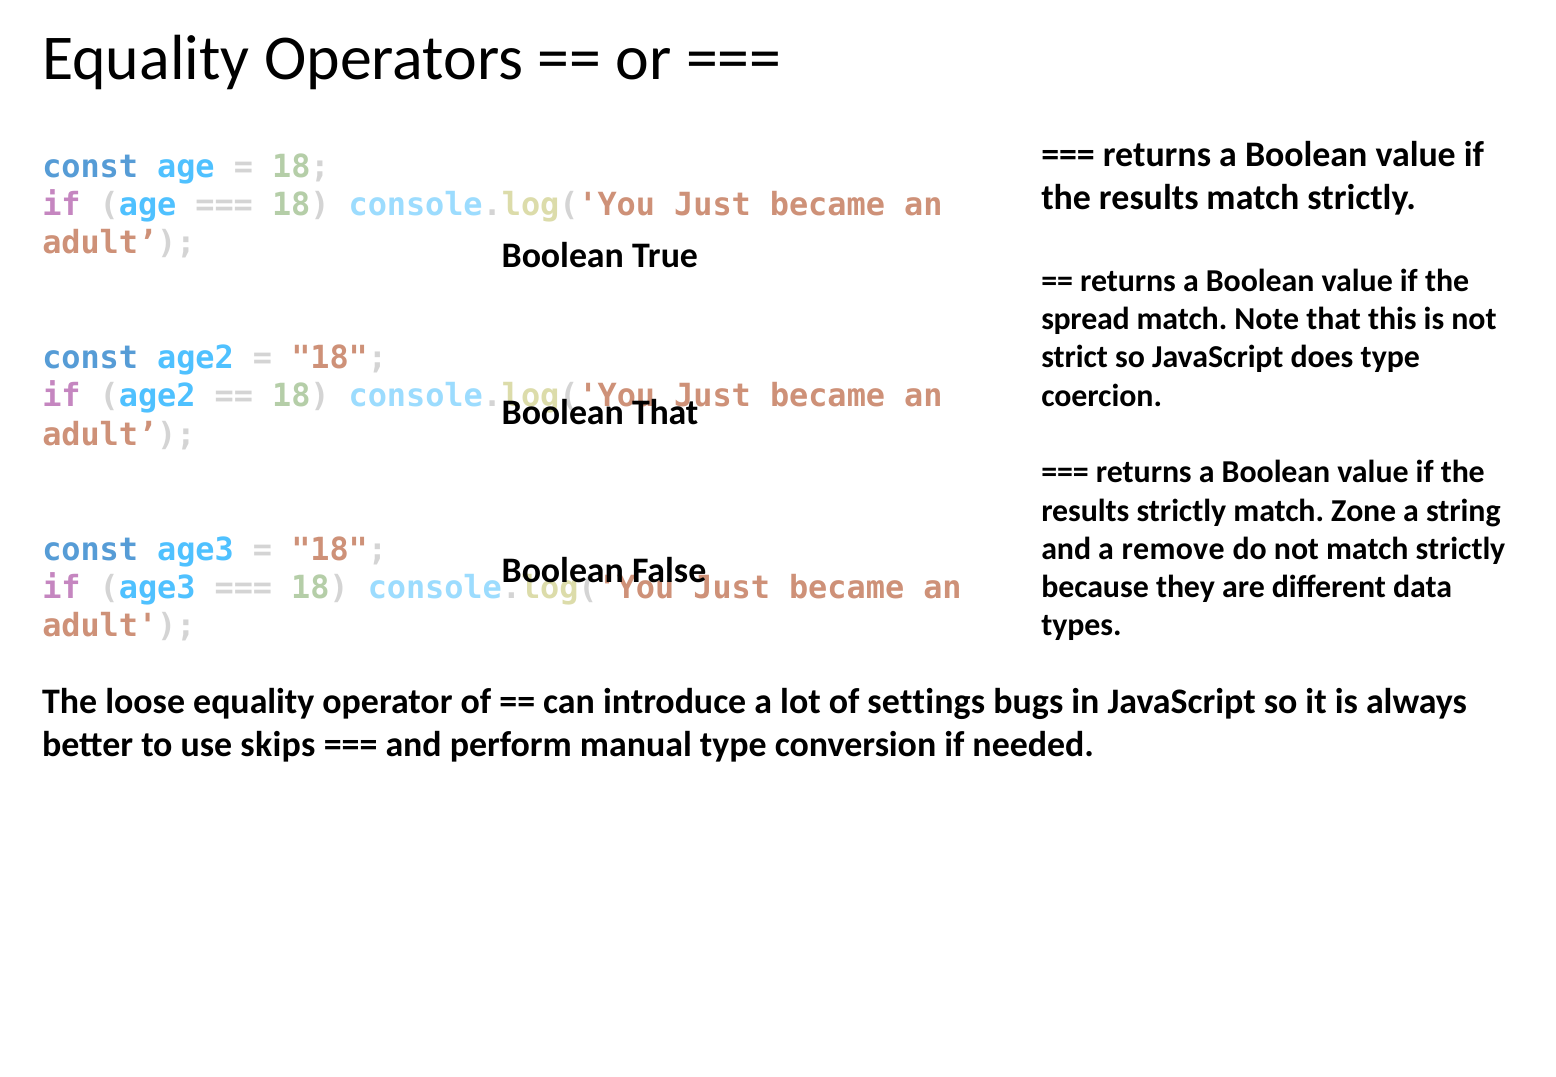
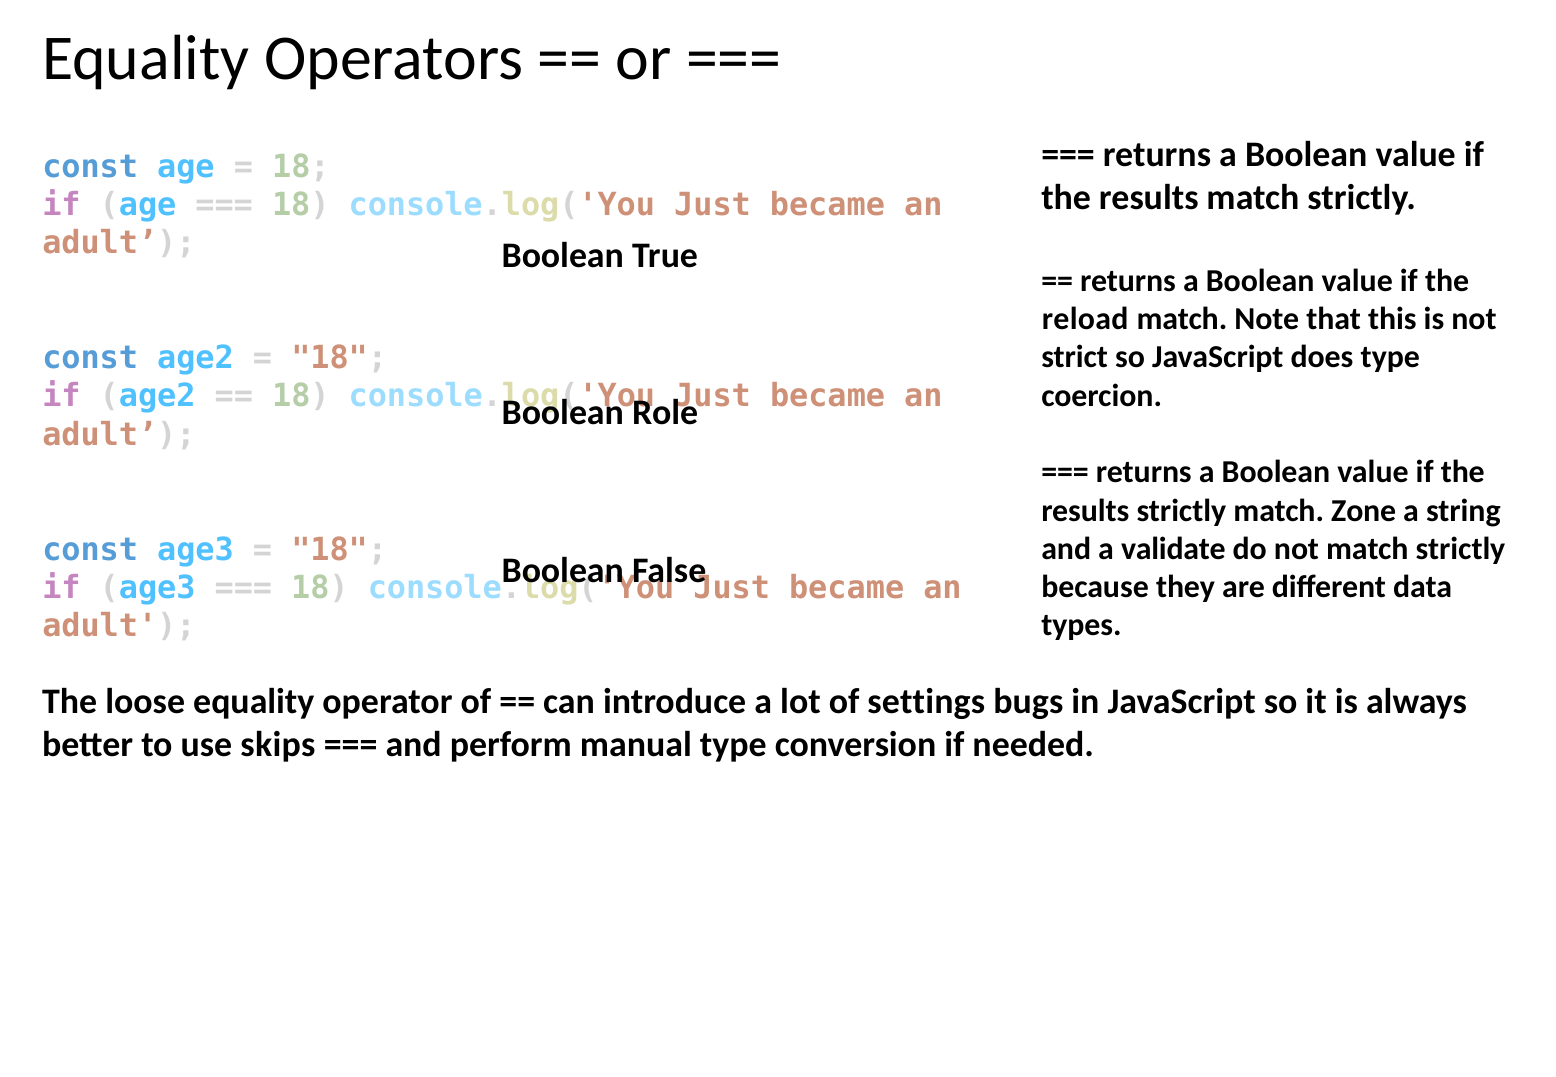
spread: spread -> reload
That at (665, 413): That -> Role
remove: remove -> validate
